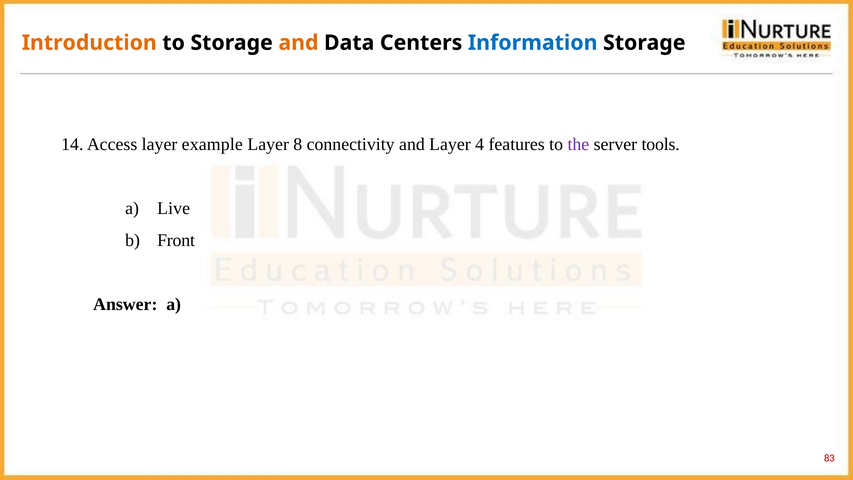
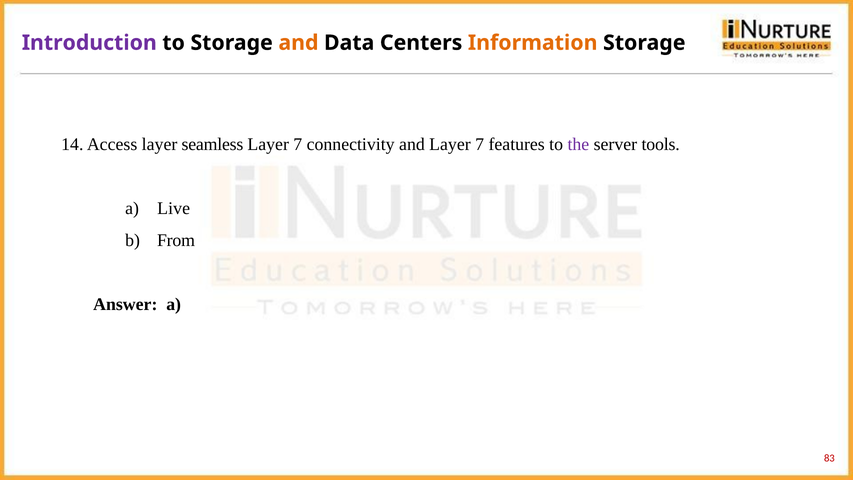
Introduction colour: orange -> purple
Information colour: blue -> orange
example: example -> seamless
8 at (298, 144): 8 -> 7
and Layer 4: 4 -> 7
Front: Front -> From
